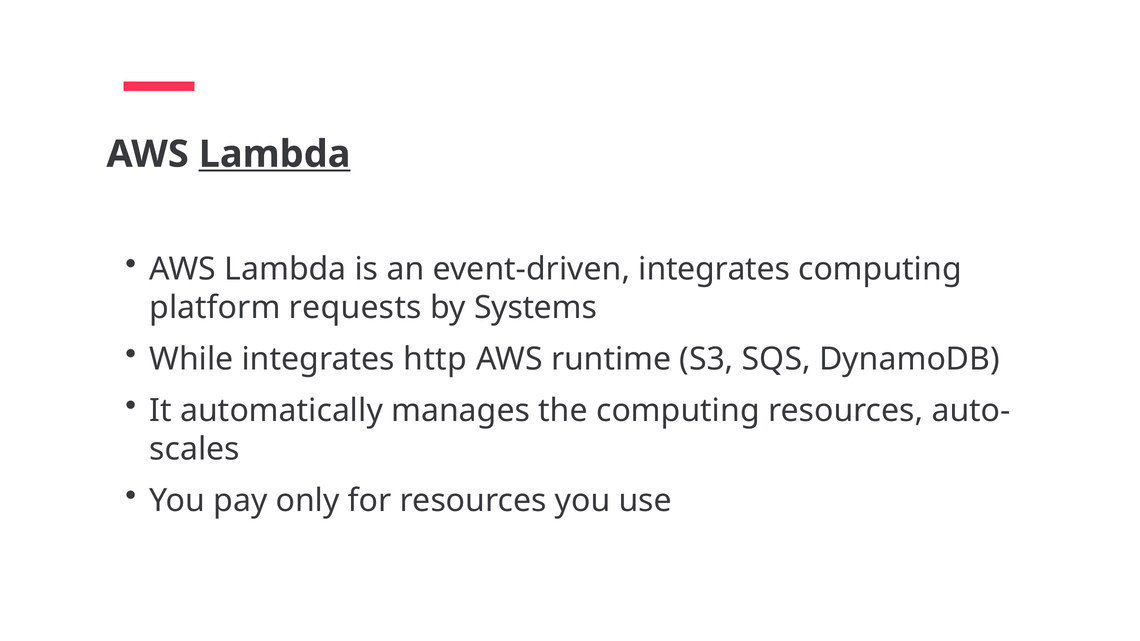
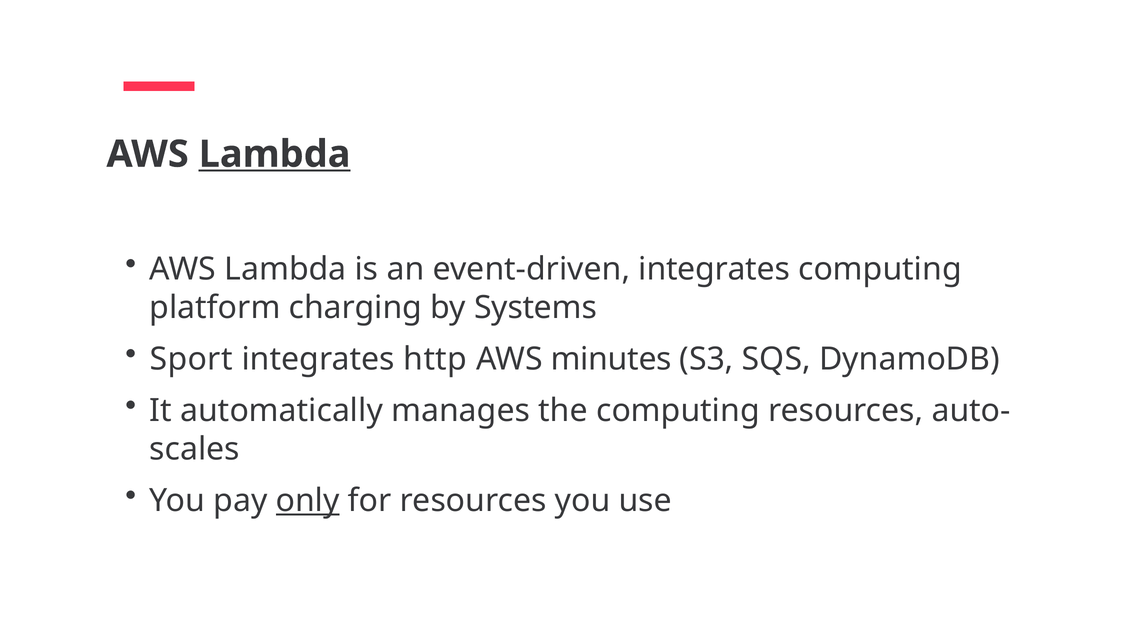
requests: requests -> charging
While: While -> Sport
runtime: runtime -> minutes
only underline: none -> present
